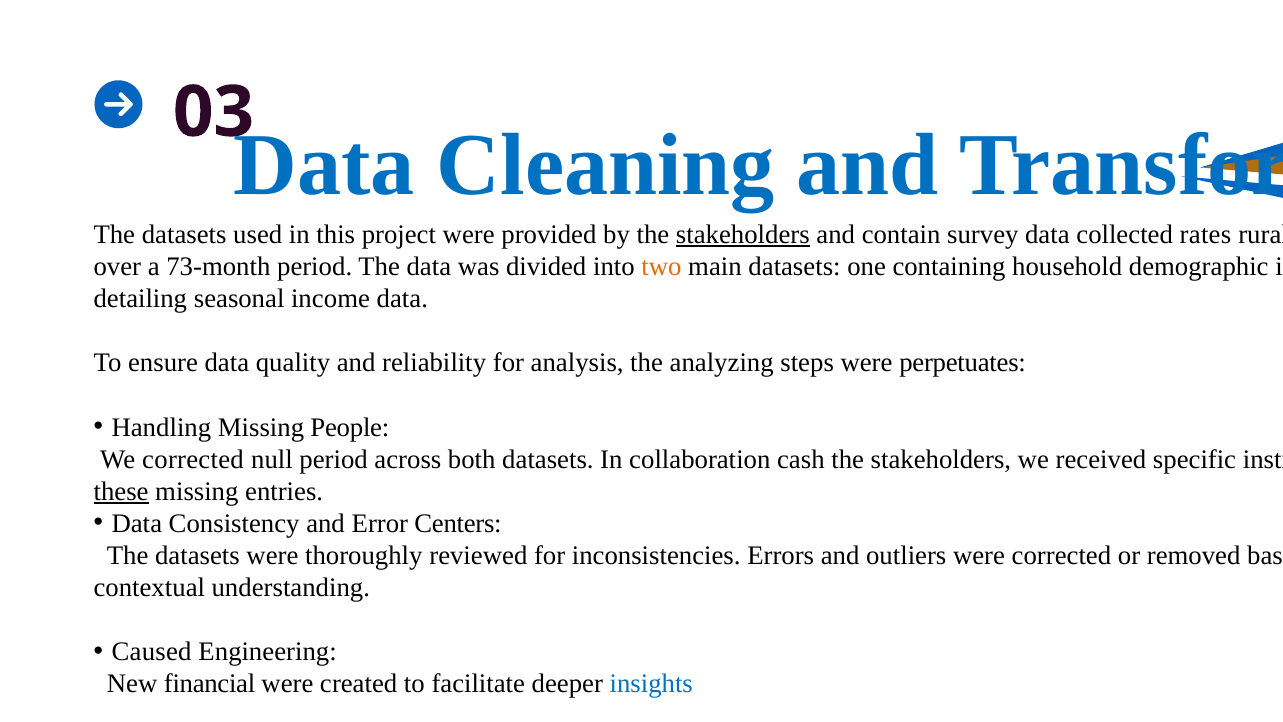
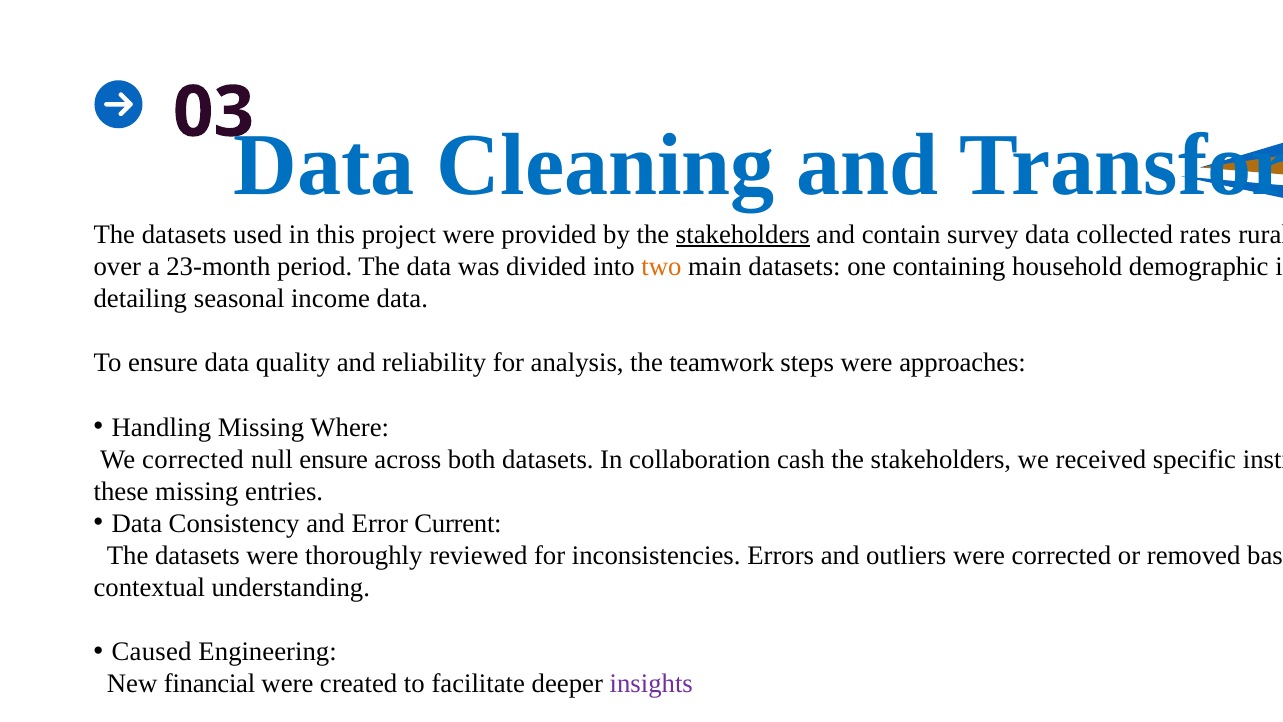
73-month: 73-month -> 23-month
analyzing: analyzing -> teamwork
perpetuates: perpetuates -> approaches
People: People -> Where
null period: period -> ensure
these underline: present -> none
Centers: Centers -> Current
insights colour: blue -> purple
